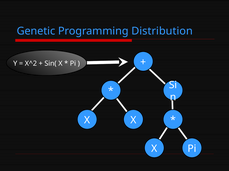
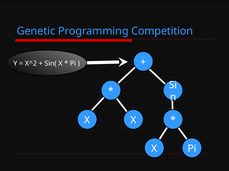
Distribution: Distribution -> Competition
